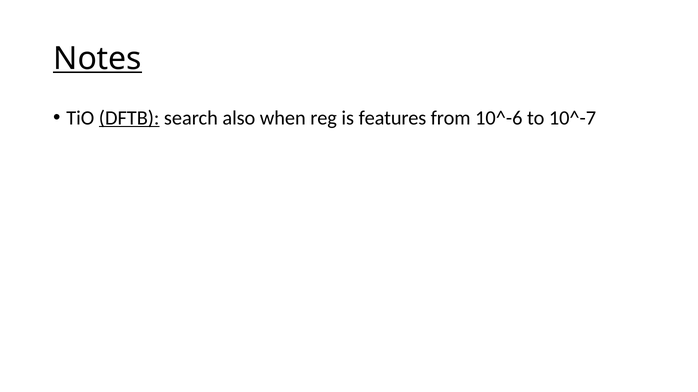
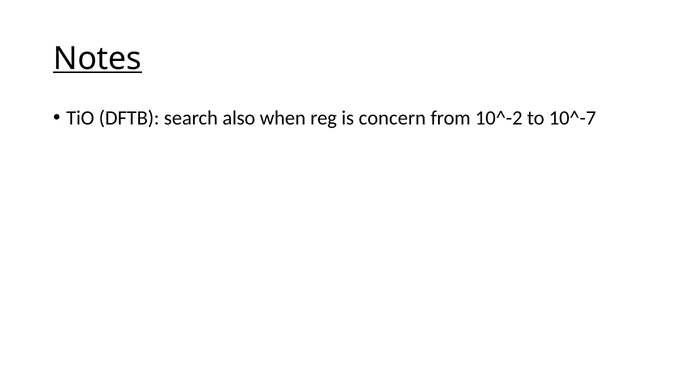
DFTB underline: present -> none
features: features -> concern
10^-6: 10^-6 -> 10^-2
